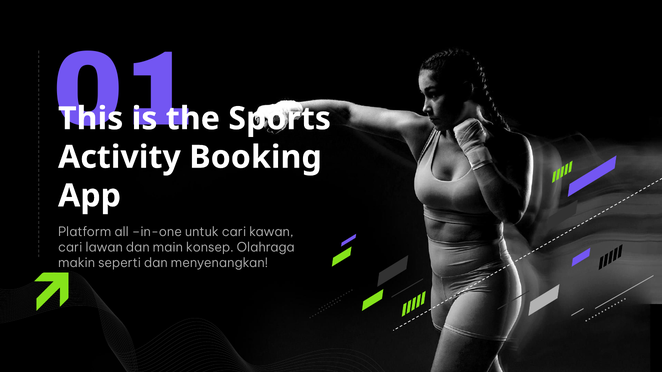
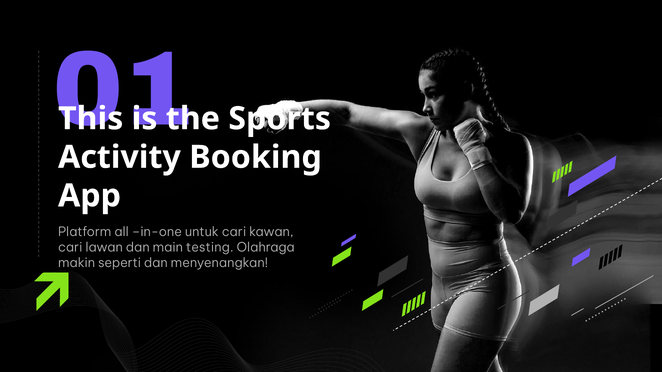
konsep: konsep -> testing
